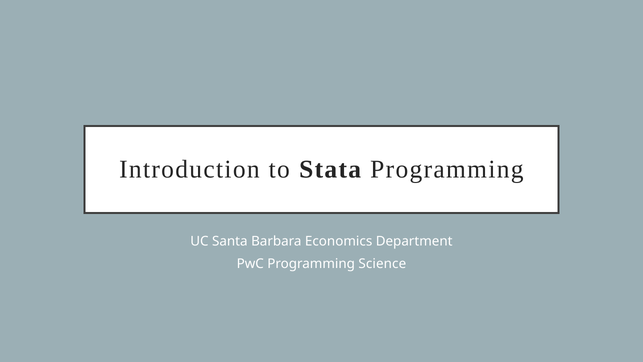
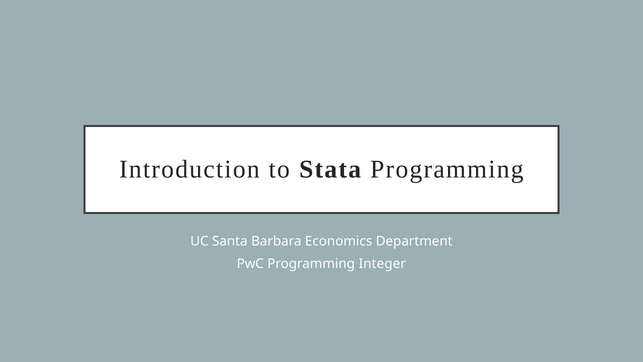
Science: Science -> Integer
